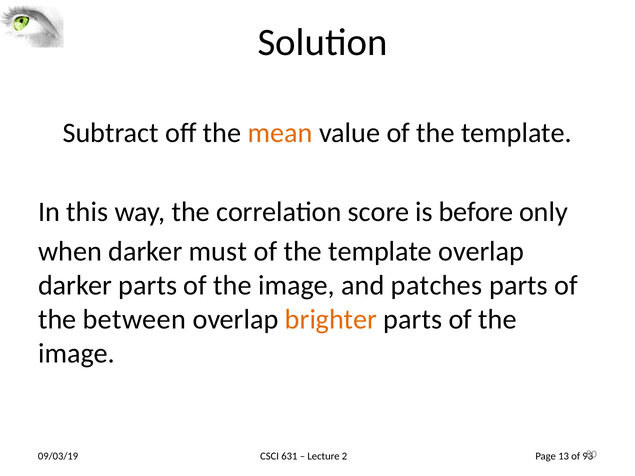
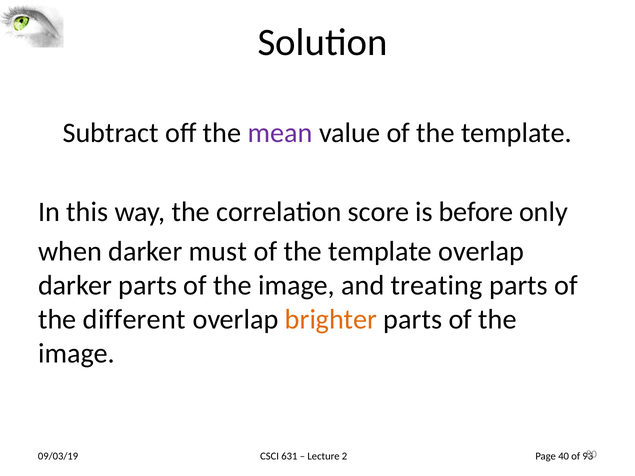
mean colour: orange -> purple
patches: patches -> treating
between: between -> different
13: 13 -> 40
